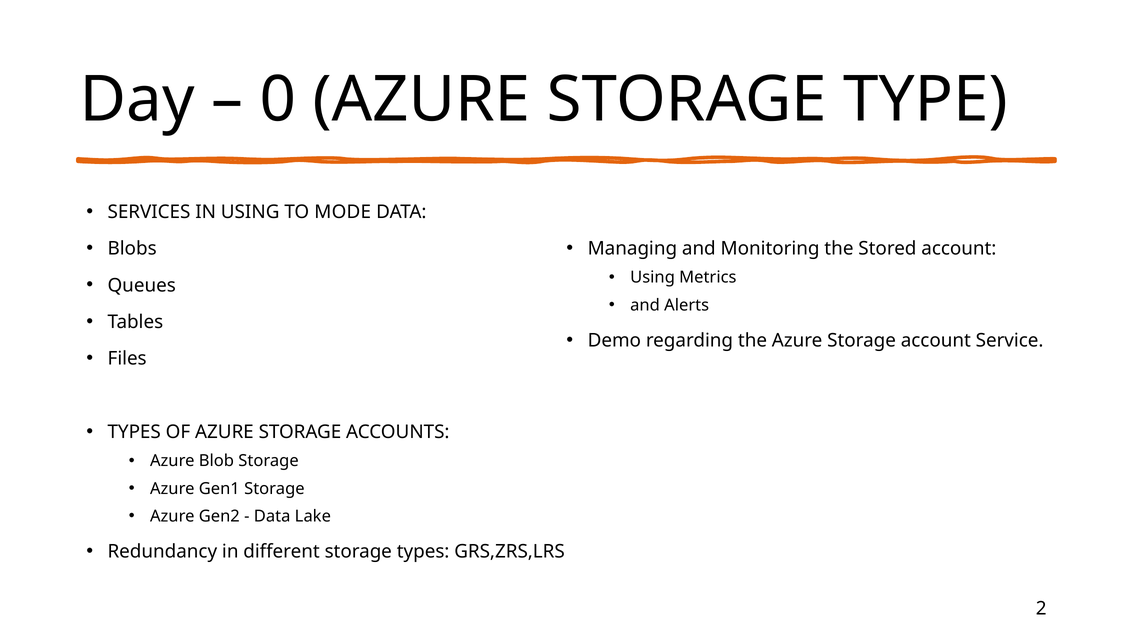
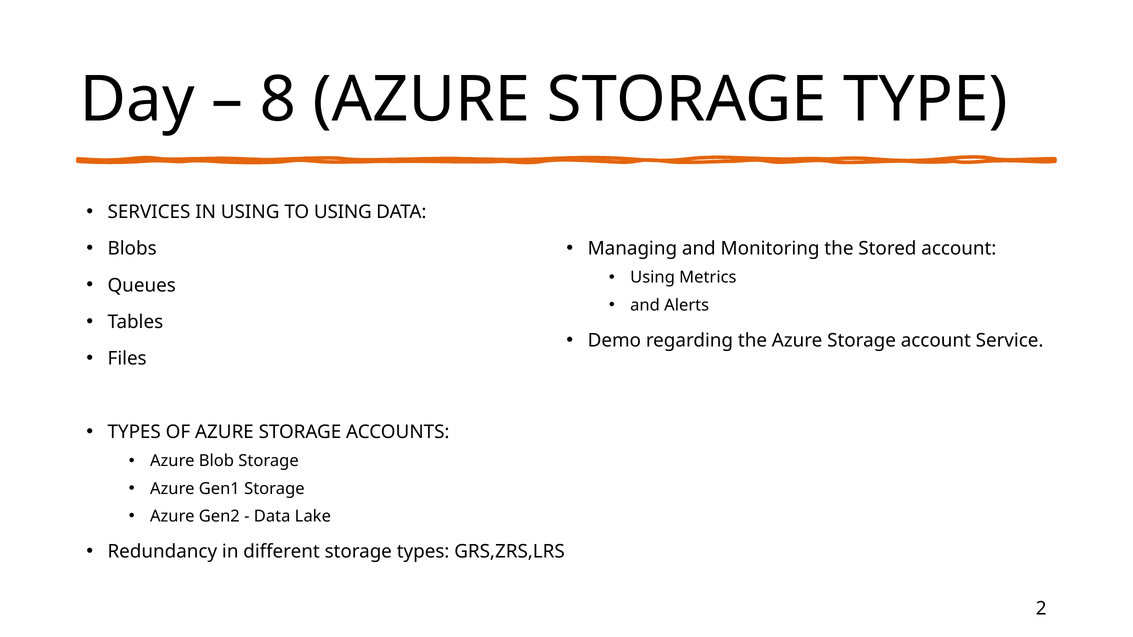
0: 0 -> 8
TO MODE: MODE -> USING
